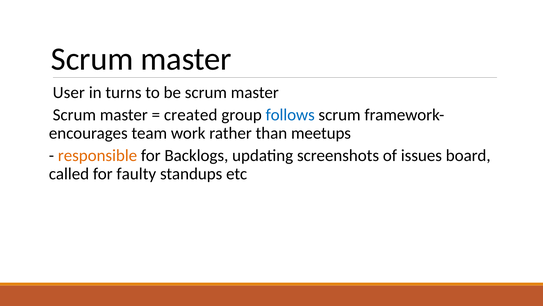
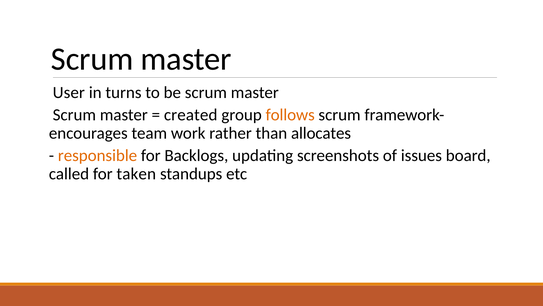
follows colour: blue -> orange
meetups: meetups -> allocates
faulty: faulty -> taken
